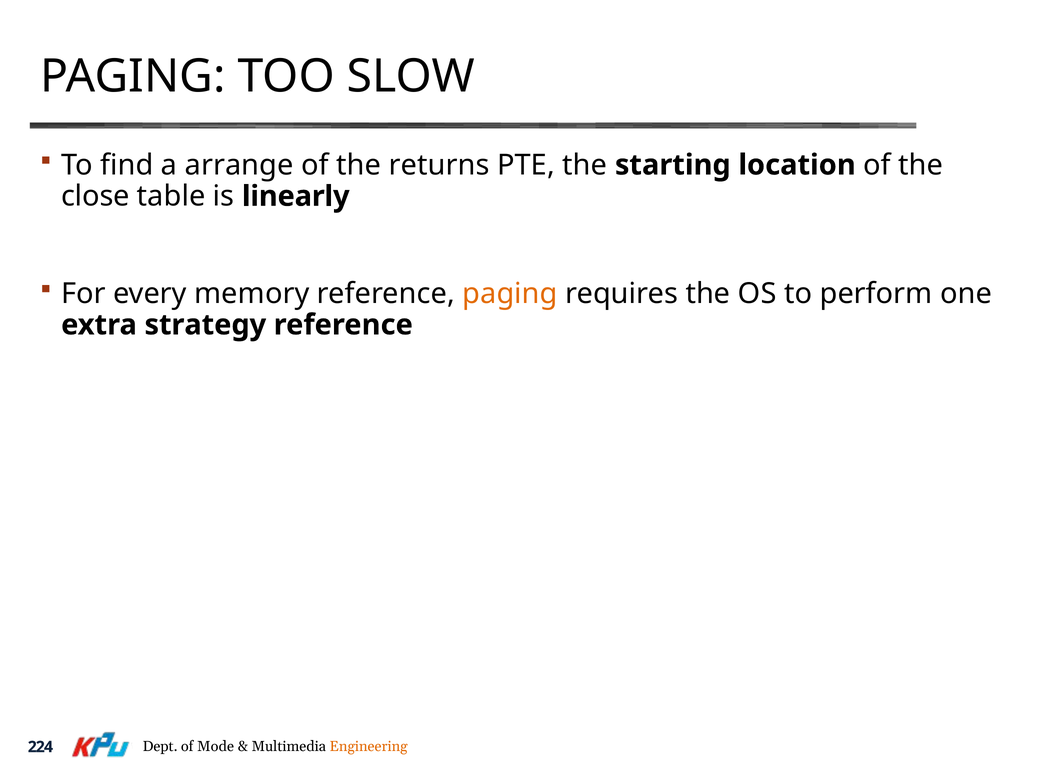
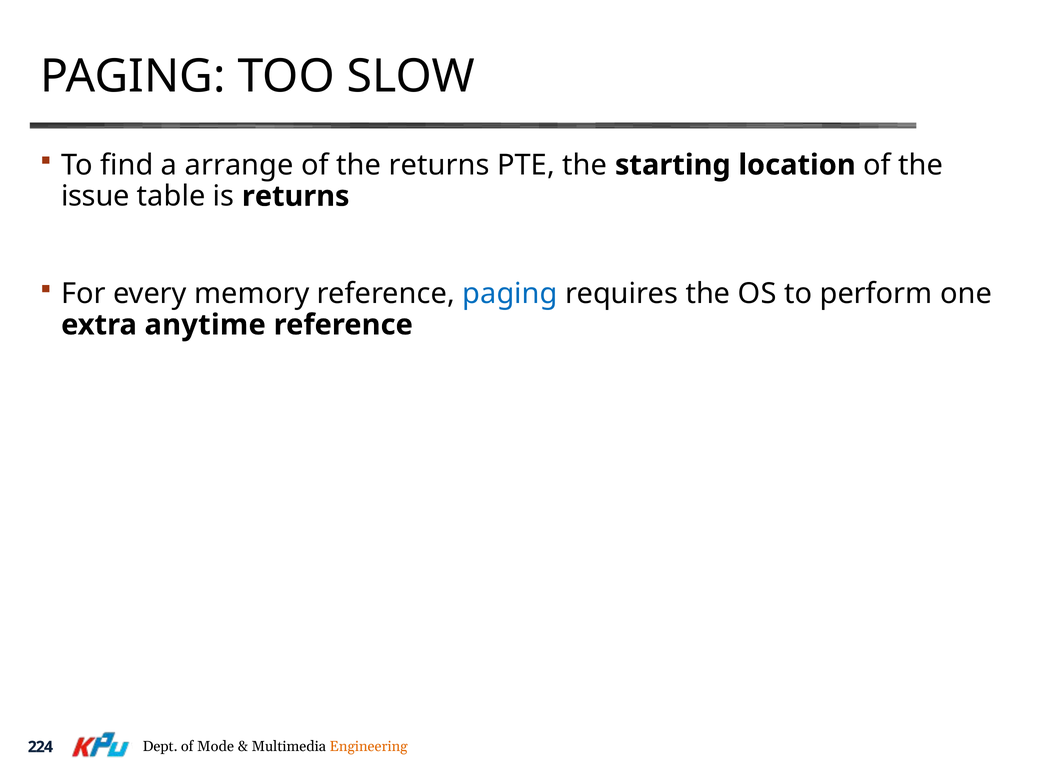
close: close -> issue
is linearly: linearly -> returns
paging at (510, 294) colour: orange -> blue
strategy: strategy -> anytime
